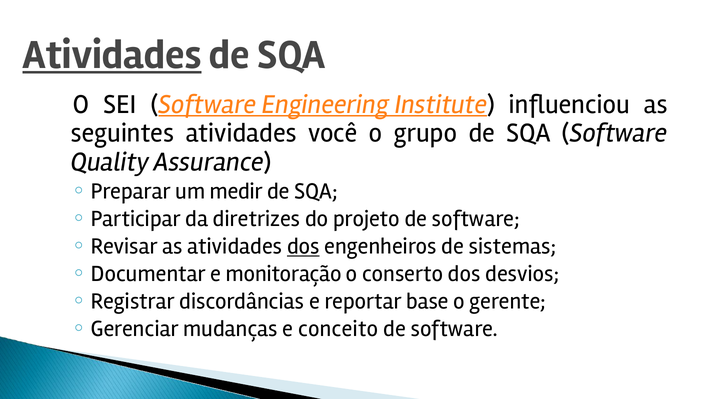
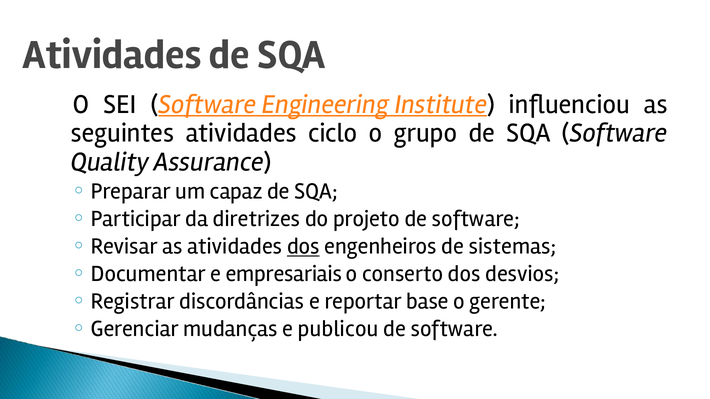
Atividades at (112, 55) underline: present -> none
você: você -> ciclo
medir: medir -> capaz
monitoração: monitoração -> empresariais
conceito: conceito -> publicou
